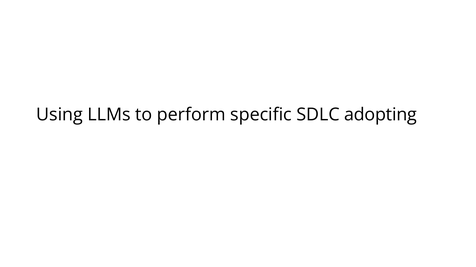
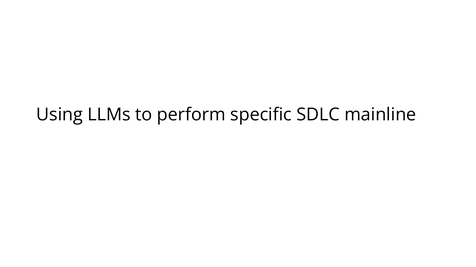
adopting: adopting -> mainline
